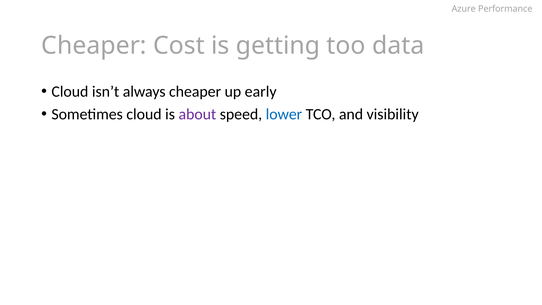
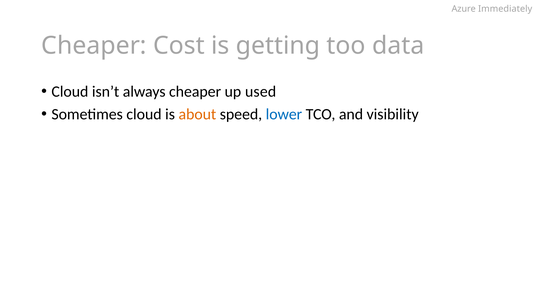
Performance: Performance -> Immediately
early: early -> used
about colour: purple -> orange
